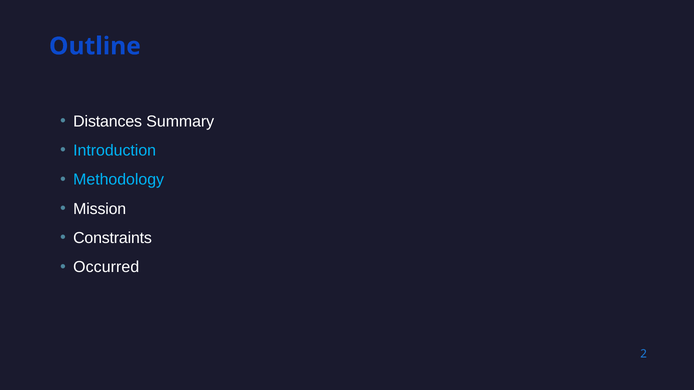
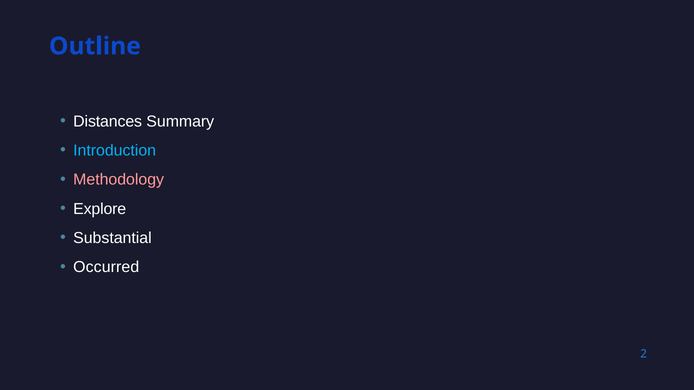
Methodology colour: light blue -> pink
Mission: Mission -> Explore
Constraints: Constraints -> Substantial
